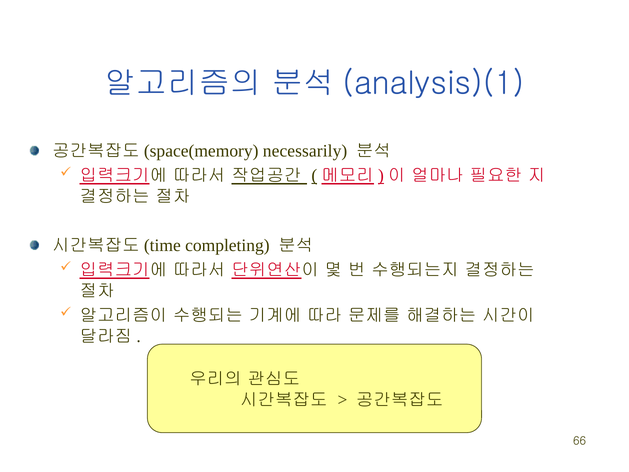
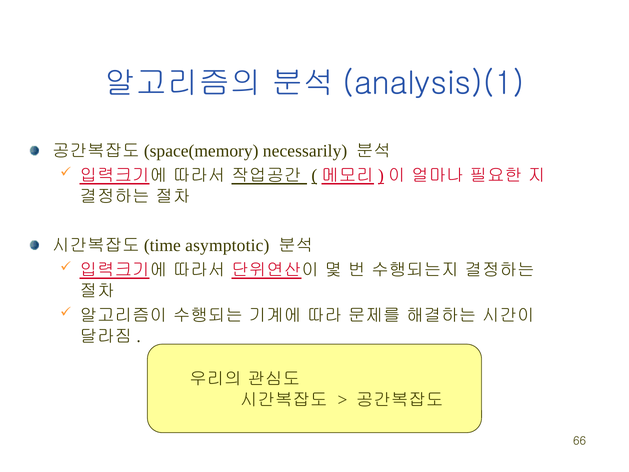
completing: completing -> asymptotic
